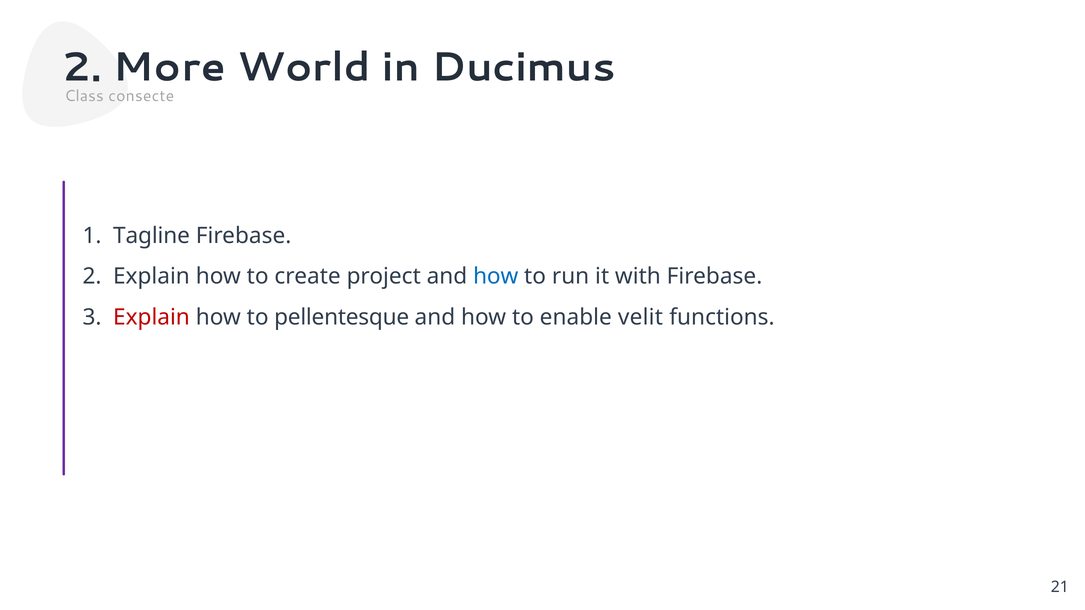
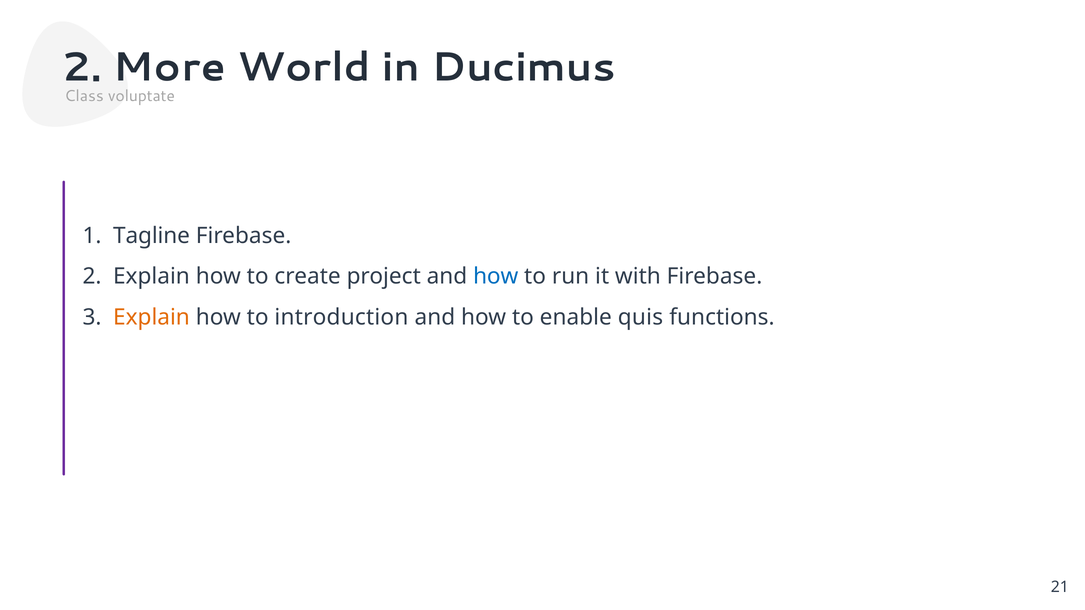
consecte: consecte -> voluptate
Explain at (151, 317) colour: red -> orange
pellentesque: pellentesque -> introduction
velit: velit -> quis
